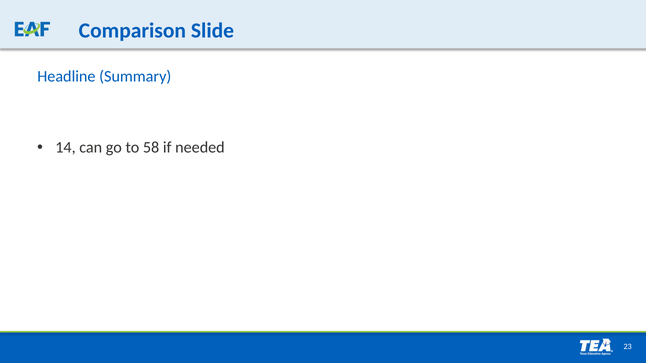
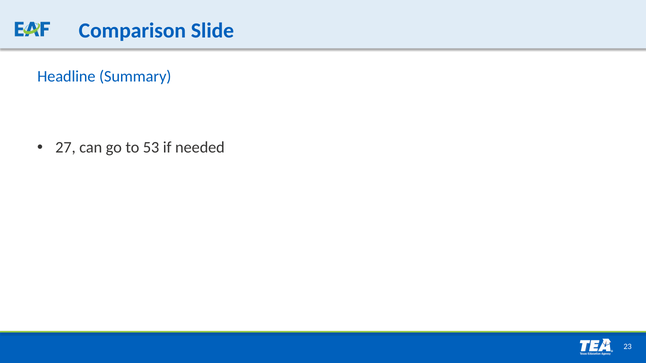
14: 14 -> 27
58: 58 -> 53
